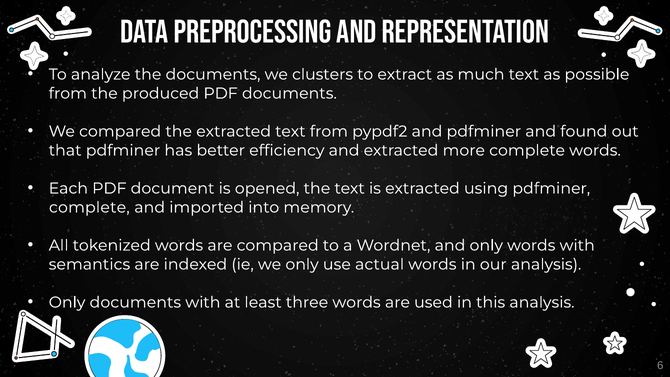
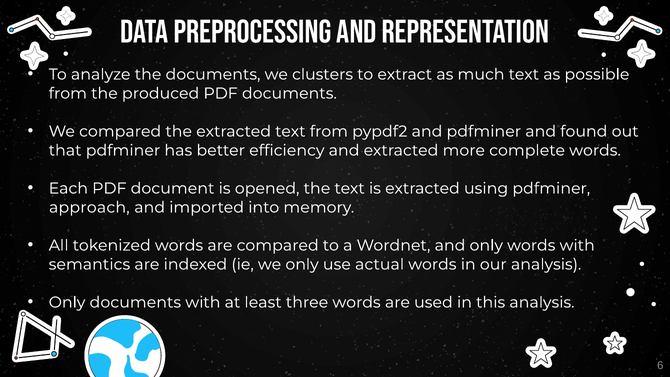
complete at (89, 207): complete -> approach
